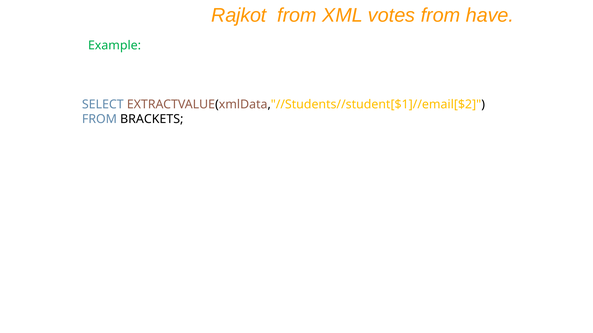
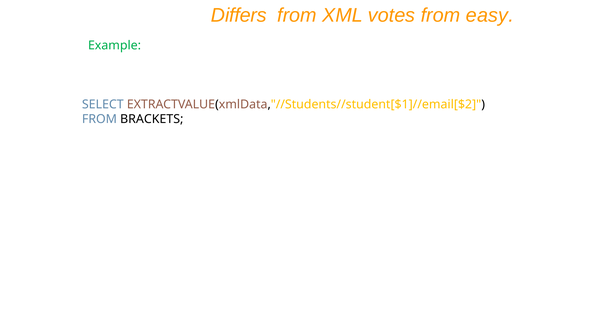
Rajkot: Rajkot -> Differs
have: have -> easy
